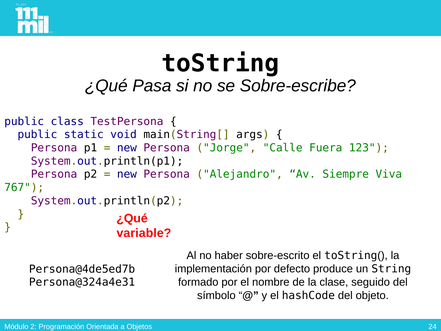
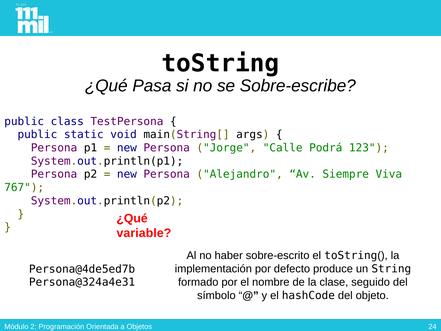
Fuera: Fuera -> Podrá
